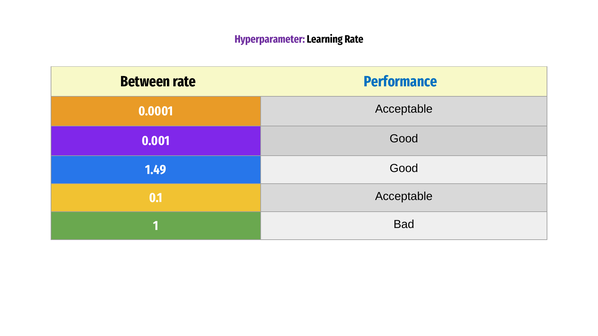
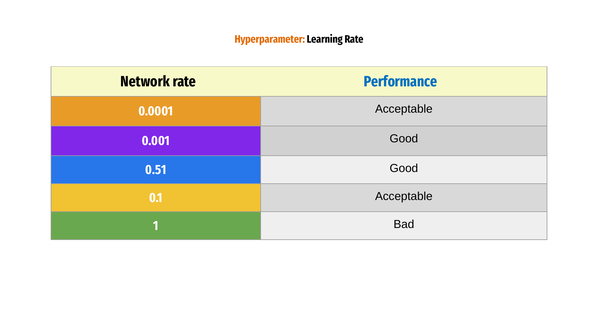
Hyperparameter colour: purple -> orange
Between: Between -> Network
1.49: 1.49 -> 0.51
